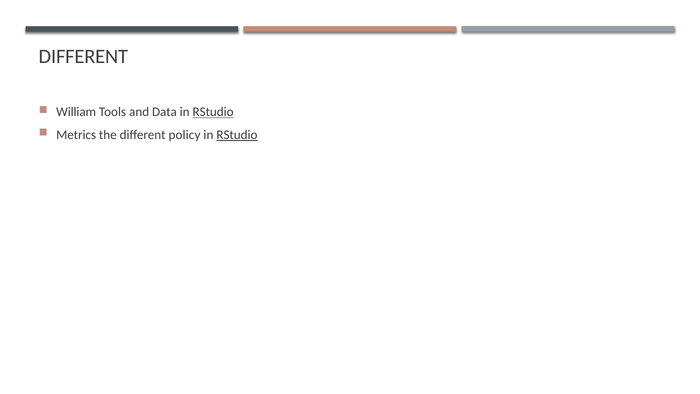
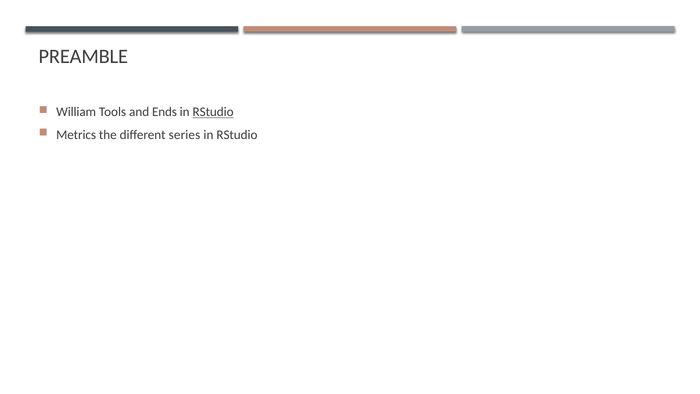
DIFFERENT at (83, 57): DIFFERENT -> PREAMBLE
Data: Data -> Ends
policy: policy -> series
RStudio at (237, 135) underline: present -> none
